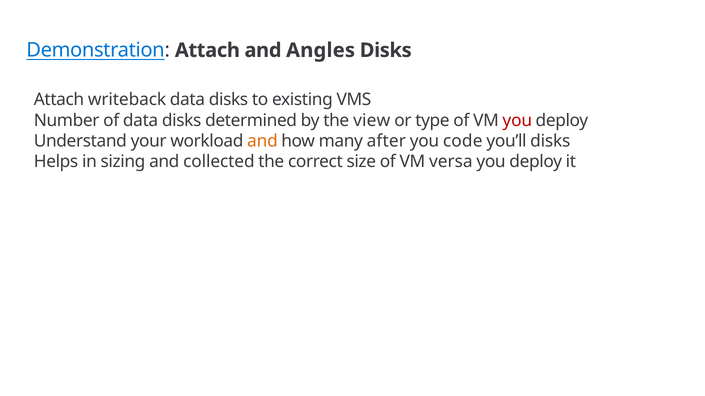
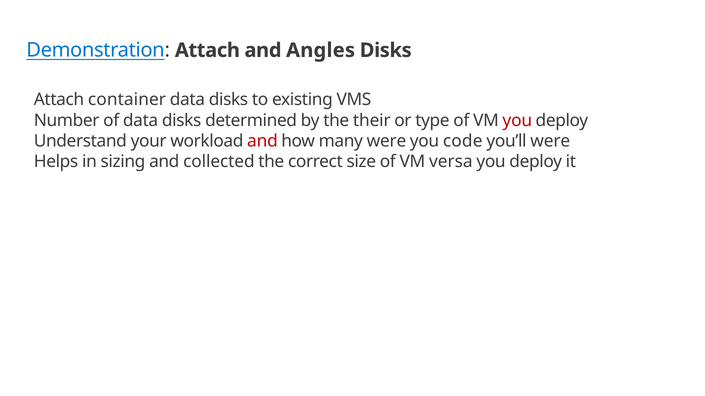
writeback: writeback -> container
view: view -> their
and at (262, 141) colour: orange -> red
many after: after -> were
you’ll disks: disks -> were
